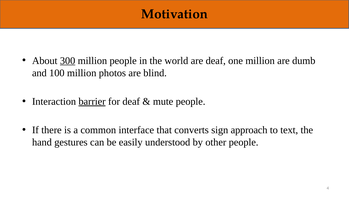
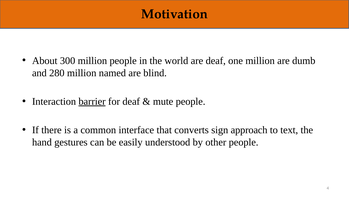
300 underline: present -> none
100: 100 -> 280
photos: photos -> named
